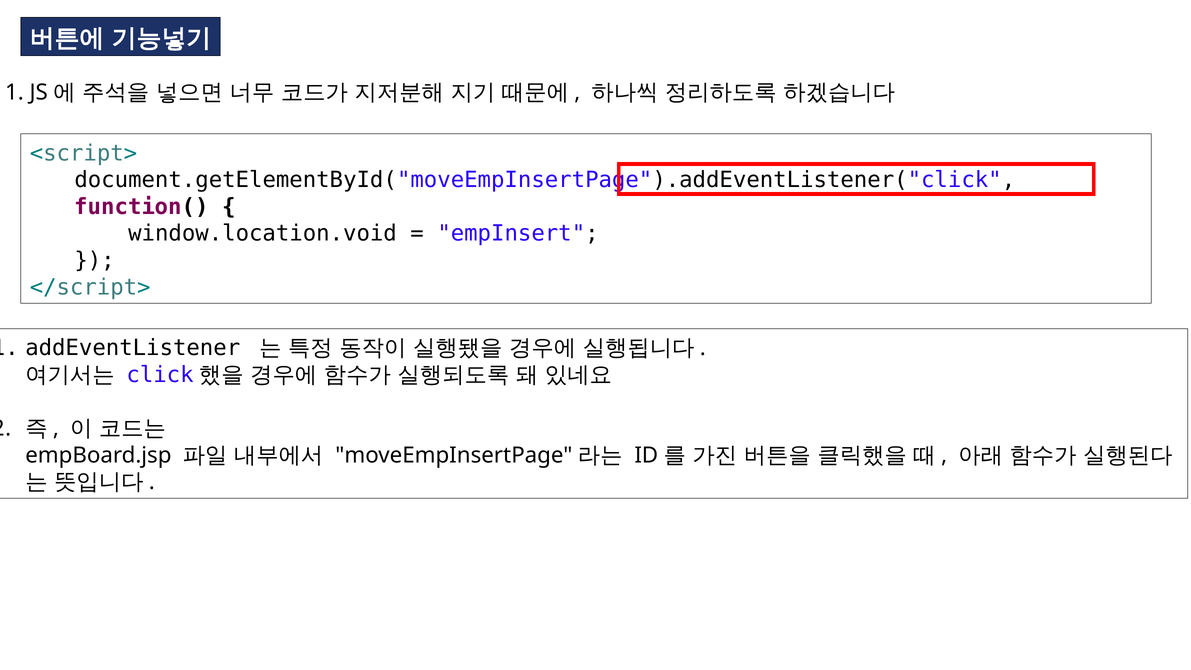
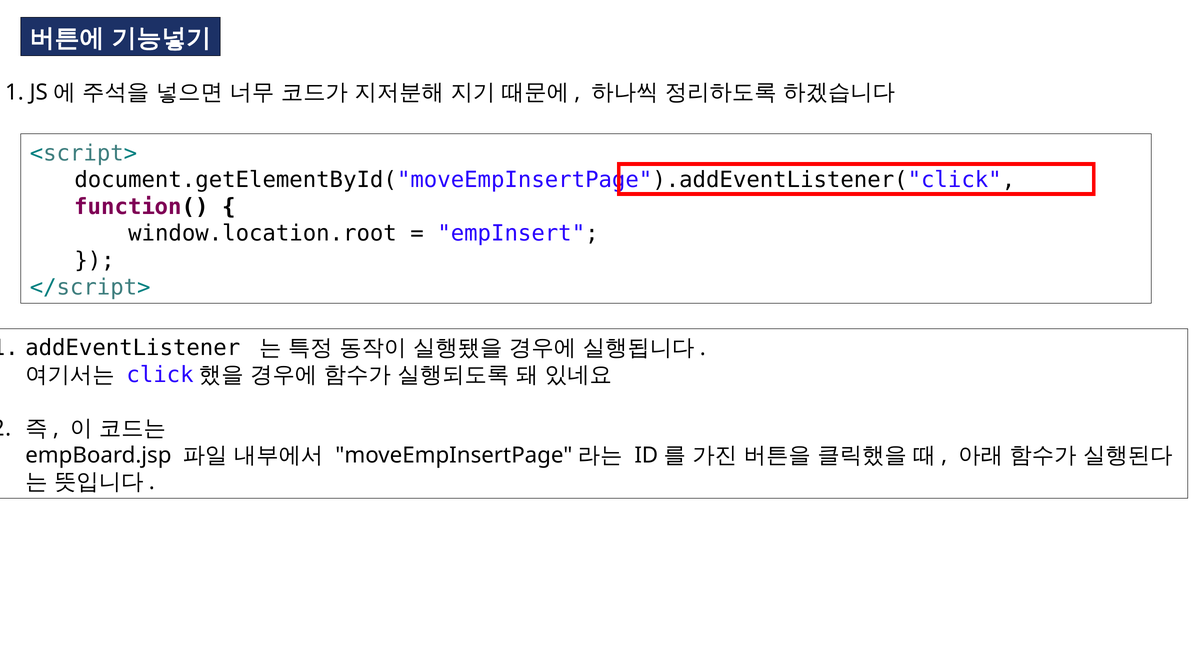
window.location.void: window.location.void -> window.location.root
